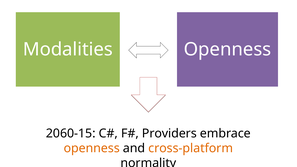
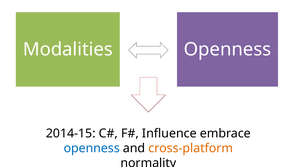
2060-15: 2060-15 -> 2014-15
Providers: Providers -> Influence
openness at (92, 148) colour: orange -> blue
